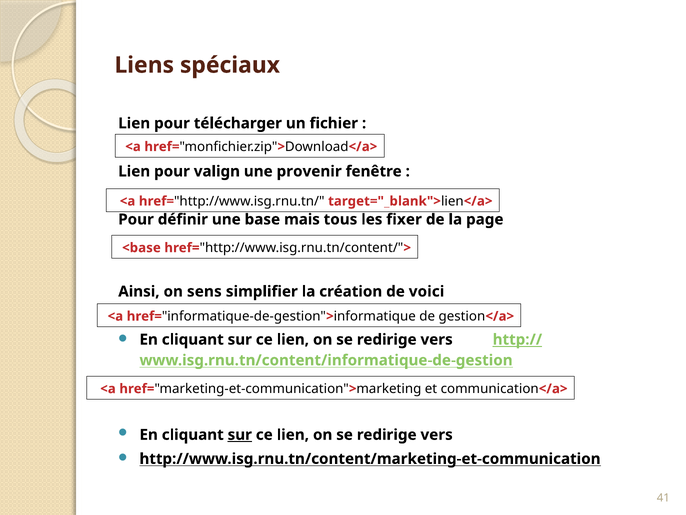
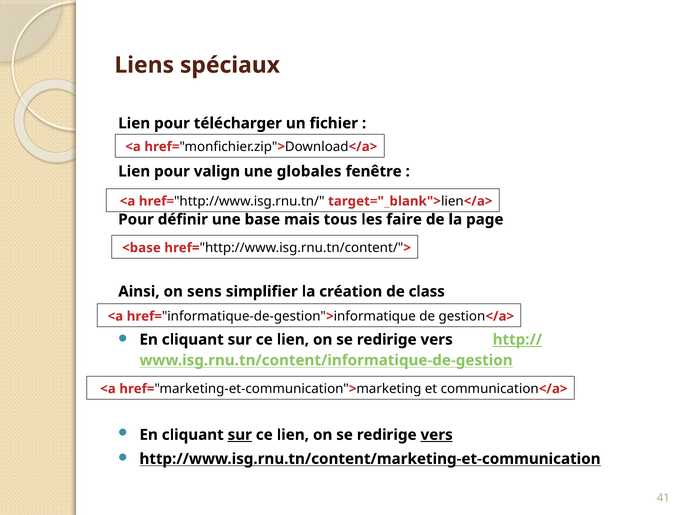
provenir: provenir -> globales
fixer: fixer -> faire
voici: voici -> class
vers at (437, 434) underline: none -> present
